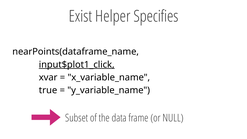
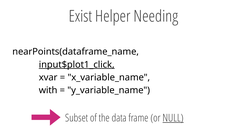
Specifies: Specifies -> Needing
true: true -> with
NULL underline: none -> present
